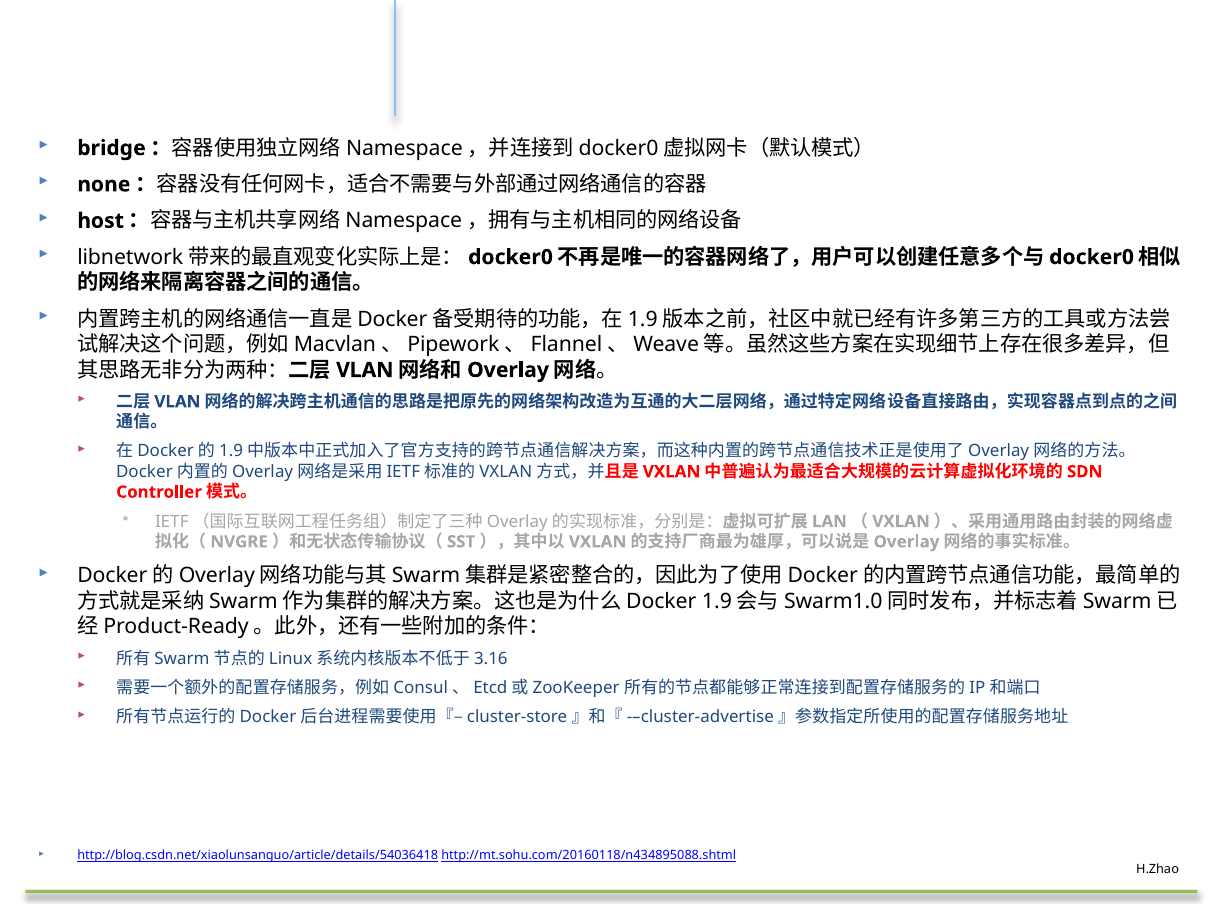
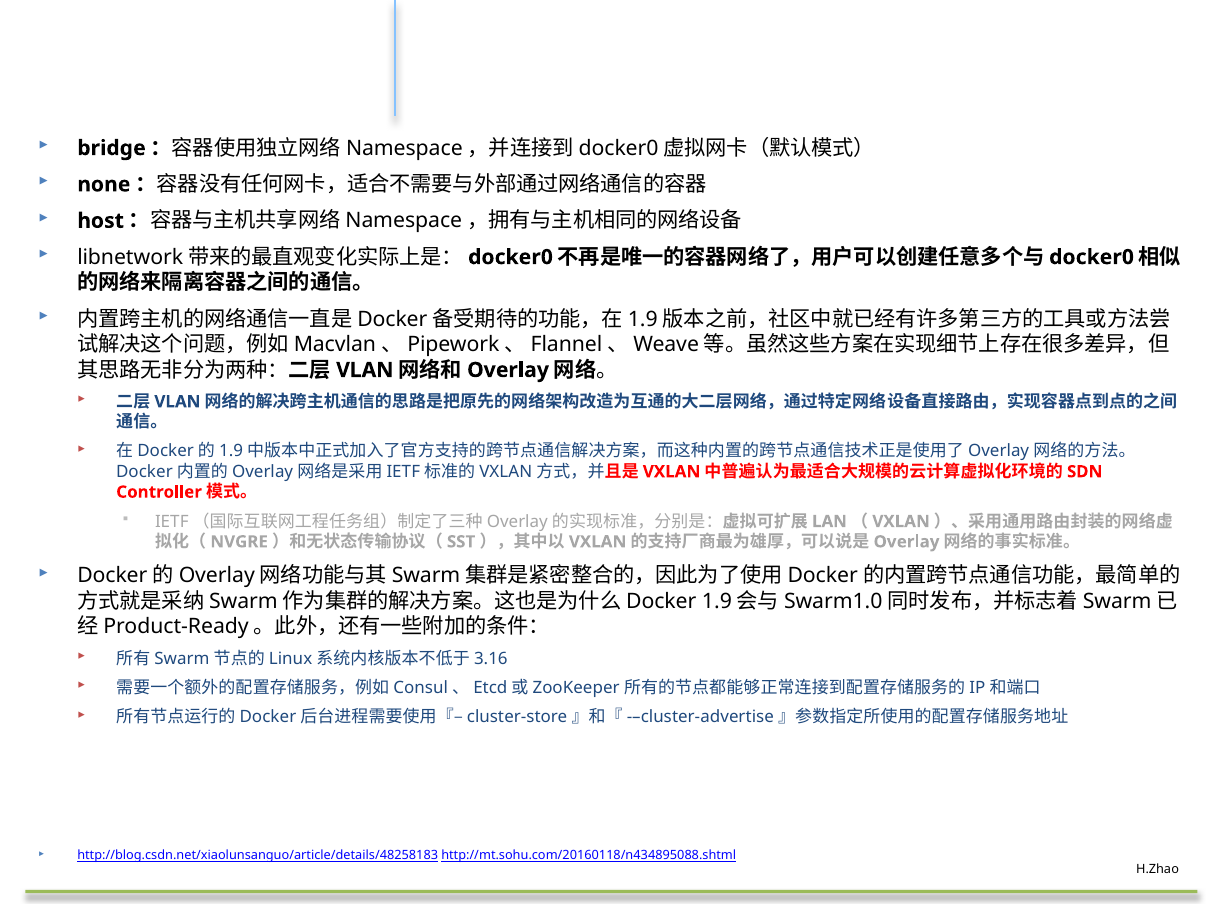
http://blog.csdn.net/xiaolunsanguo/article/details/54036418: http://blog.csdn.net/xiaolunsanguo/article/details/54036418 -> http://blog.csdn.net/xiaolunsanguo/article/details/48258183
